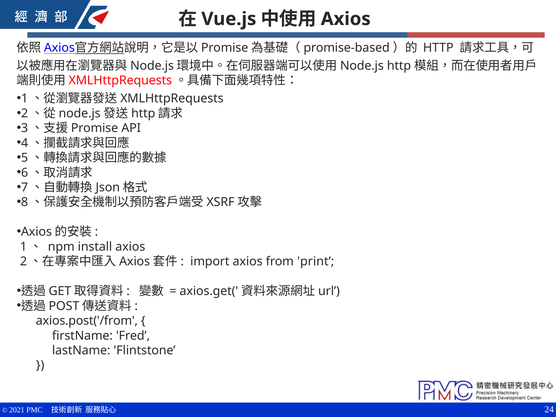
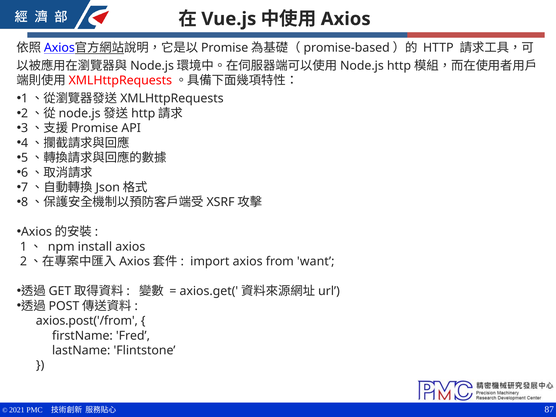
print: print -> want
24: 24 -> 87
